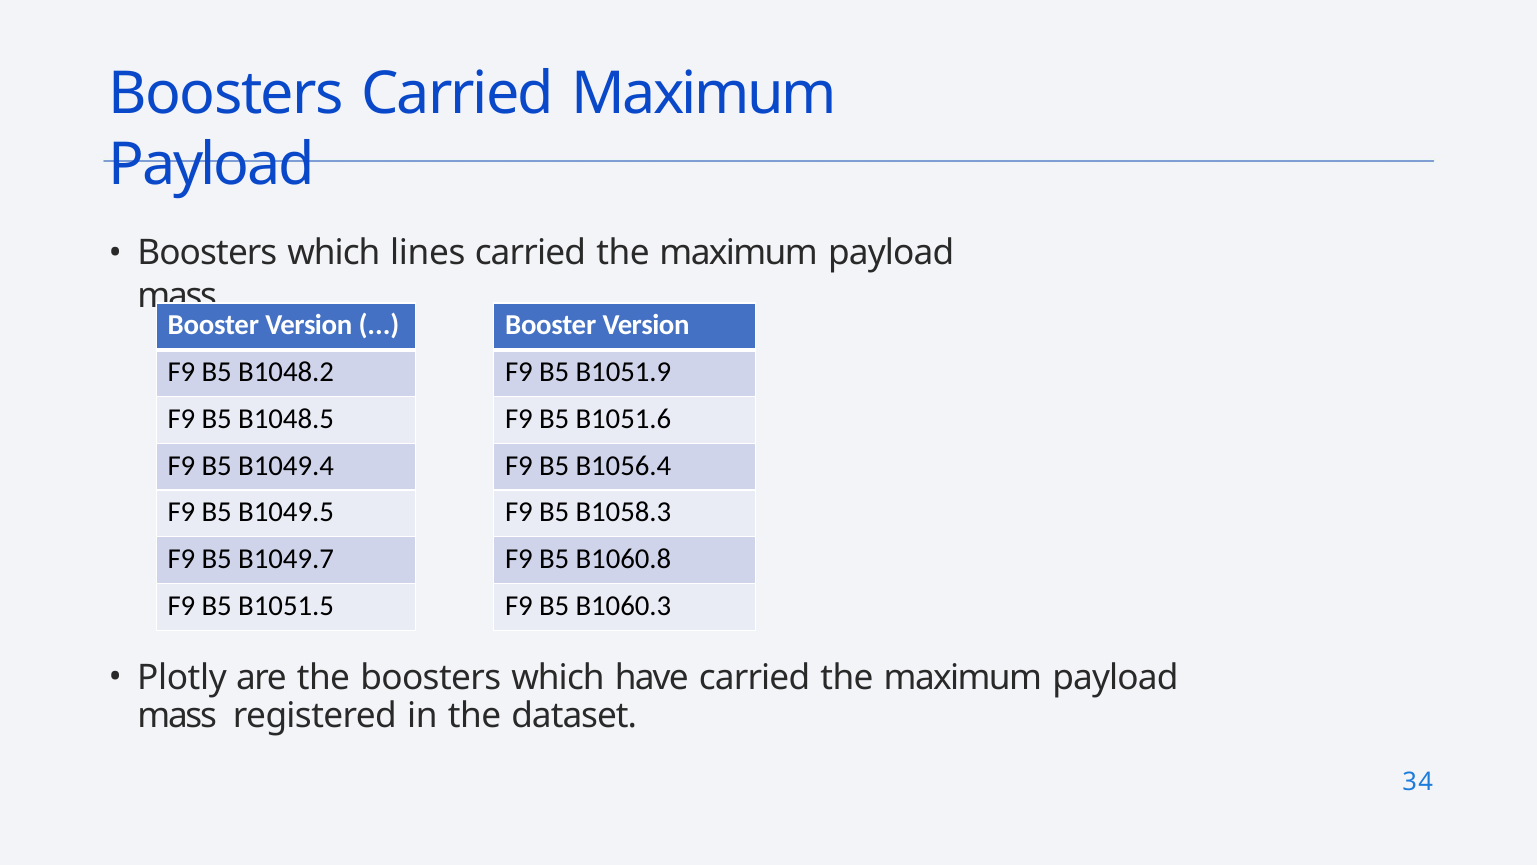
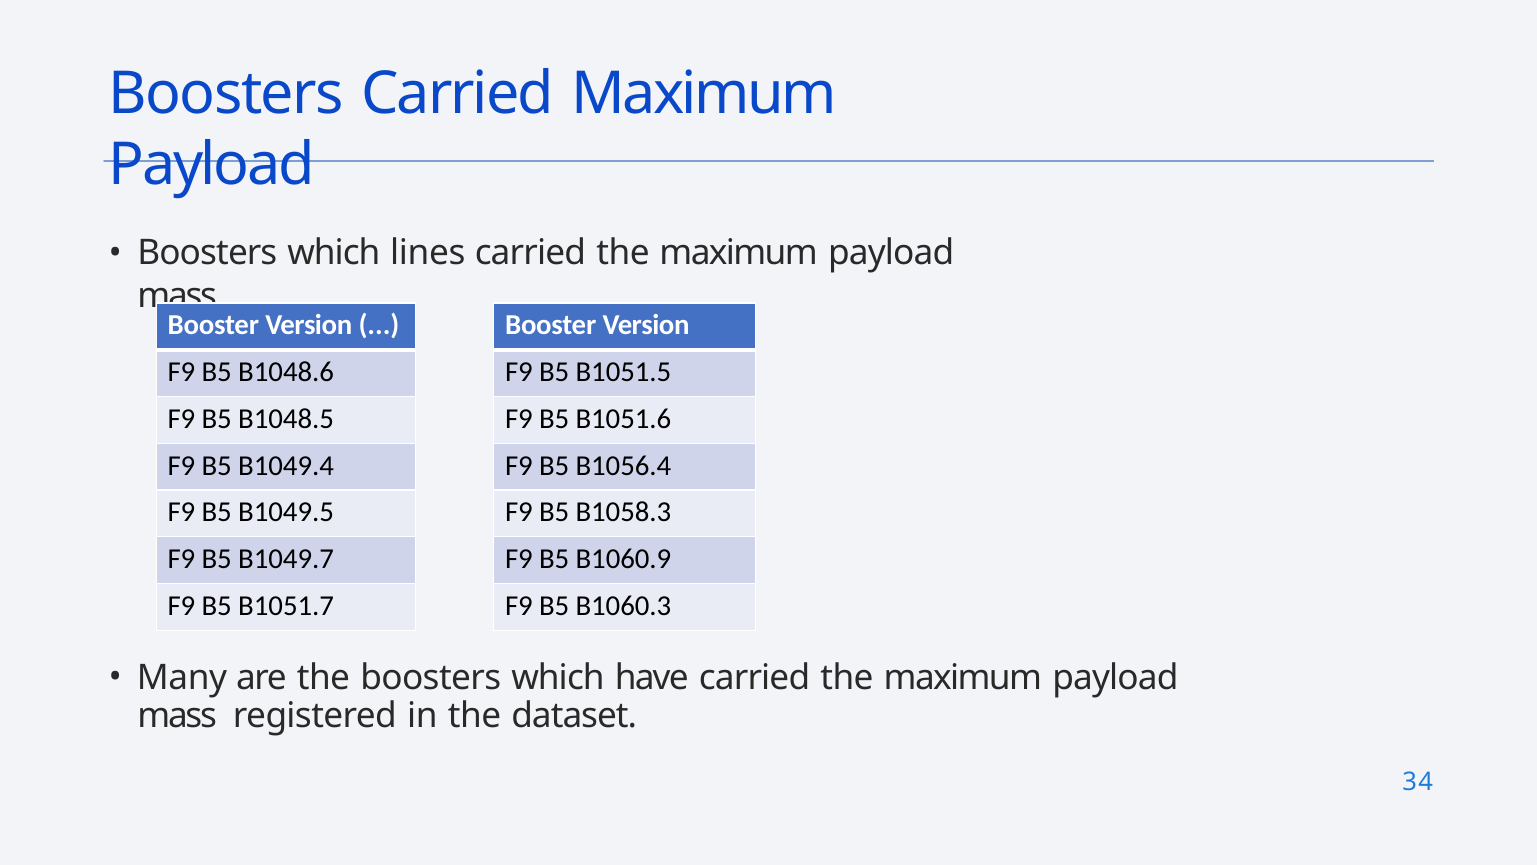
B1048.2: B1048.2 -> B1048.6
B1051.9: B1051.9 -> B1051.5
B1060.8: B1060.8 -> B1060.9
B1051.5: B1051.5 -> B1051.7
Plotly: Plotly -> Many
